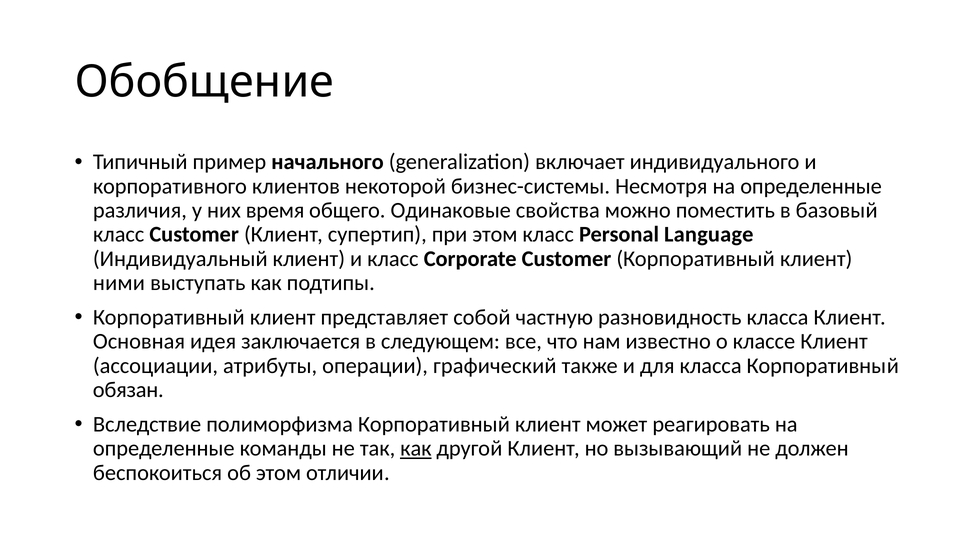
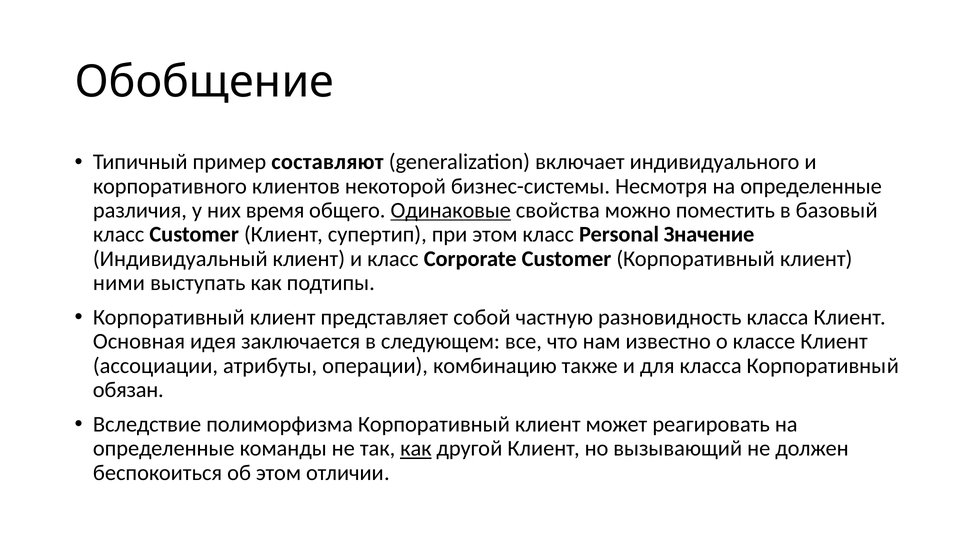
начального: начального -> составляют
Одинаковые underline: none -> present
Language: Language -> Значение
графический: графический -> комбинацию
